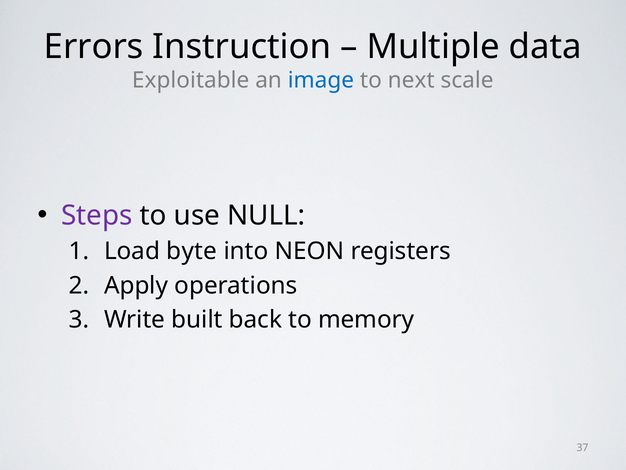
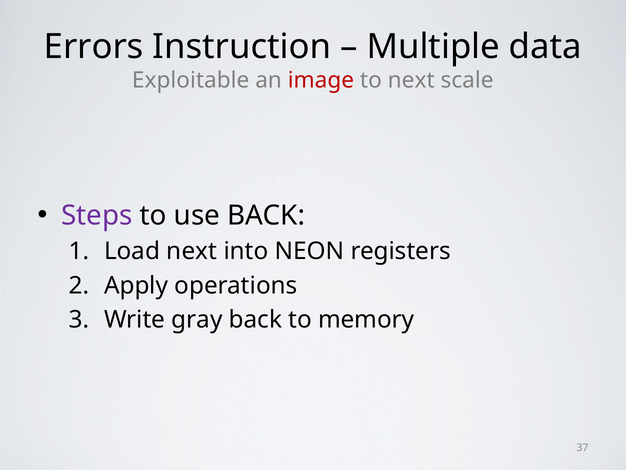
image colour: blue -> red
use NULL: NULL -> BACK
Load byte: byte -> next
built: built -> gray
